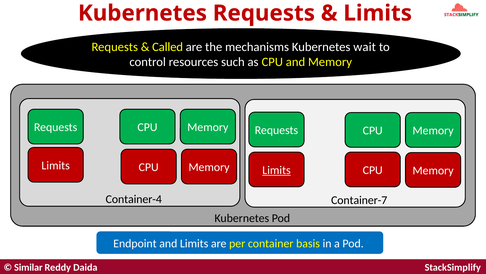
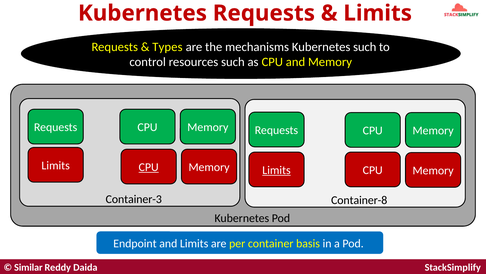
Called: Called -> Types
Kubernetes wait: wait -> such
CPU at (149, 167) underline: none -> present
Container-4: Container-4 -> Container-3
Container-7: Container-7 -> Container-8
